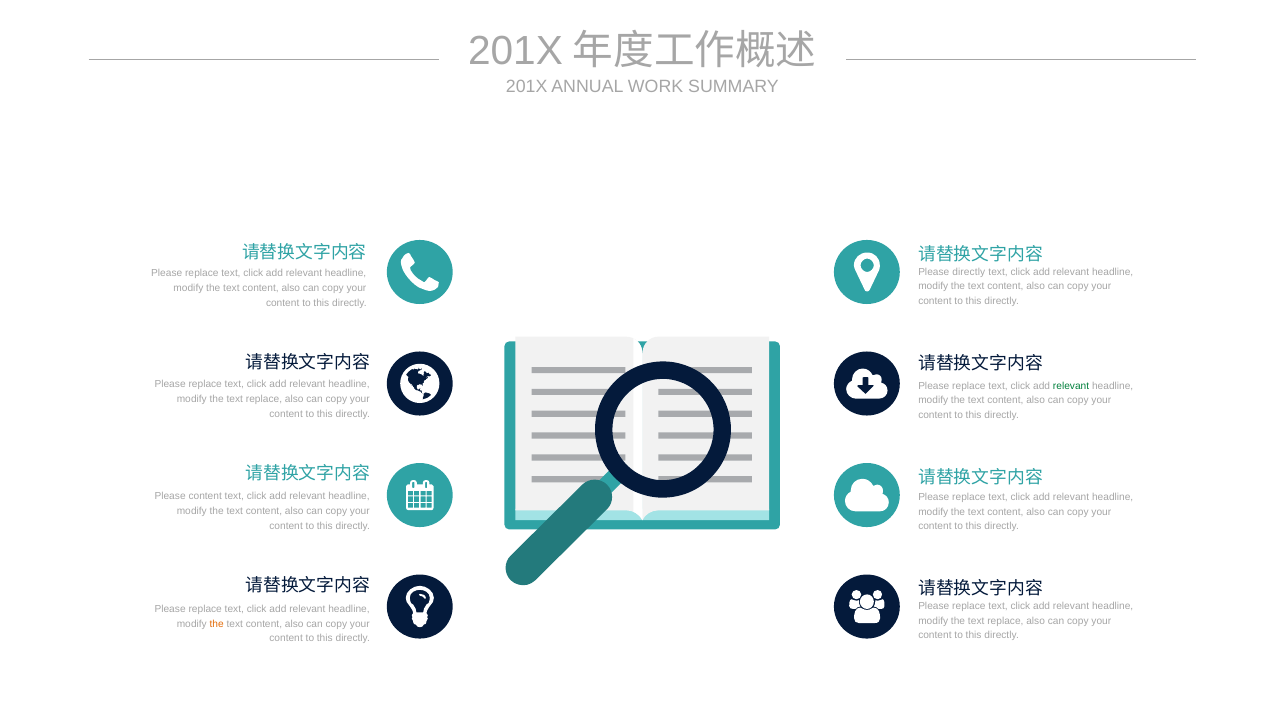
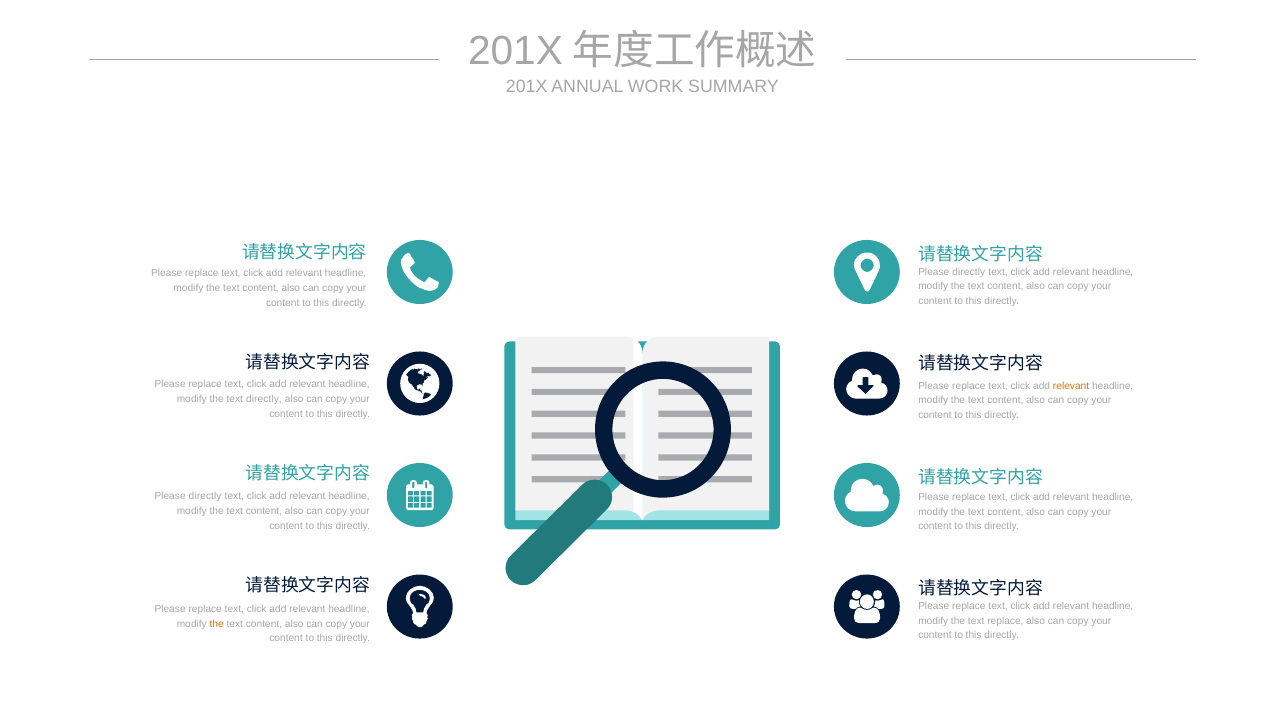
relevant at (1071, 386) colour: green -> orange
replace at (264, 399): replace -> directly
content at (205, 496): content -> directly
